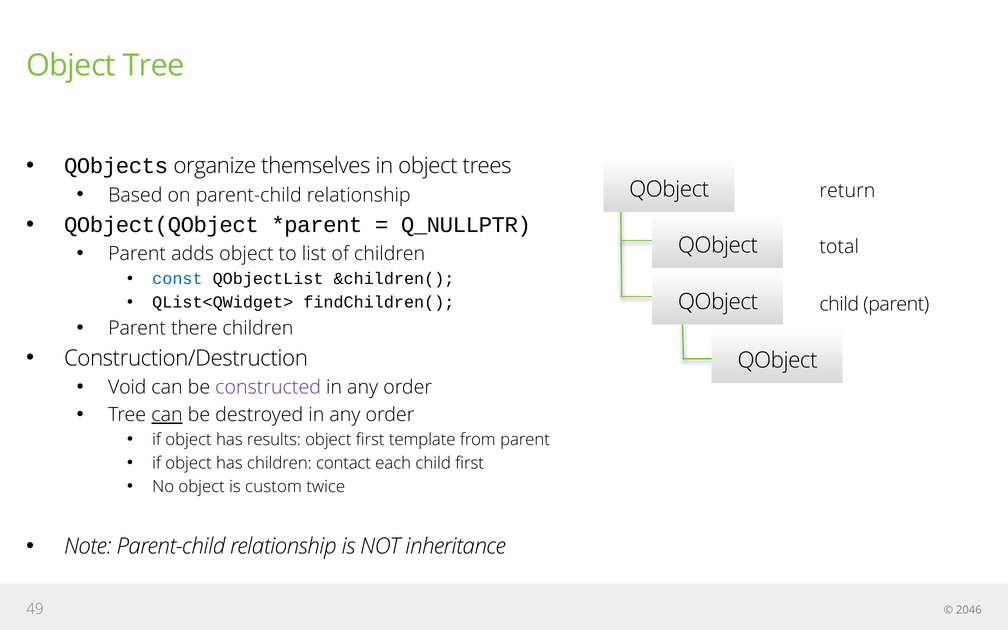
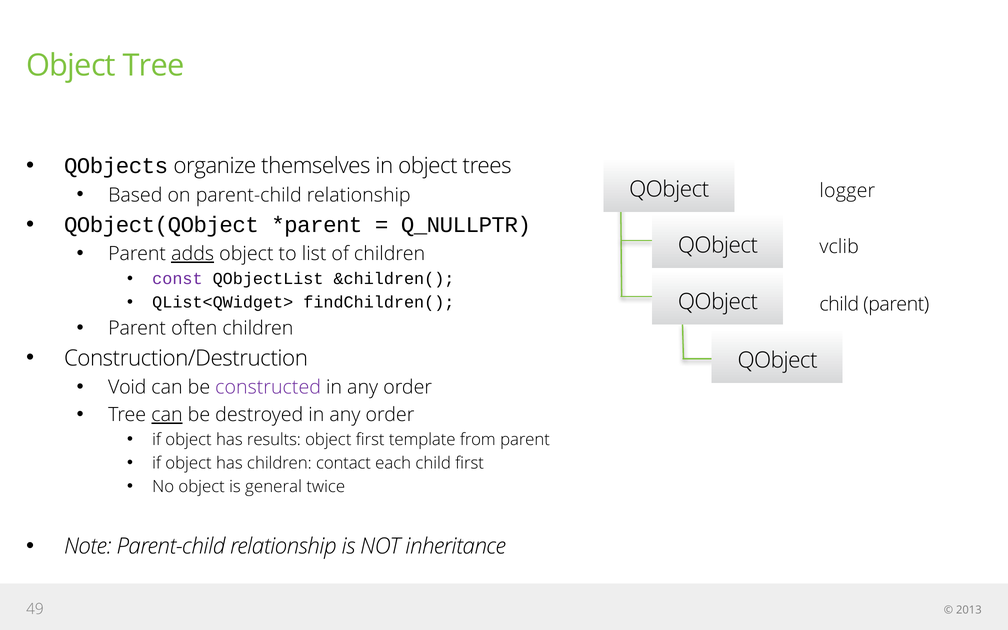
return: return -> logger
total: total -> vclib
adds underline: none -> present
const colour: blue -> purple
there: there -> often
custom: custom -> general
2046: 2046 -> 2013
